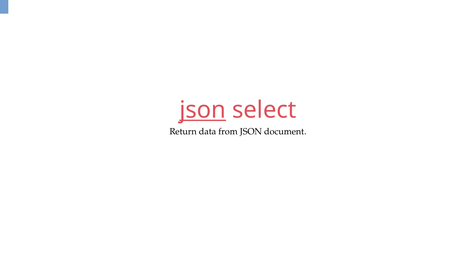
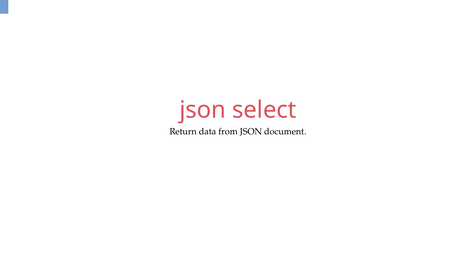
json at (203, 110) underline: present -> none
